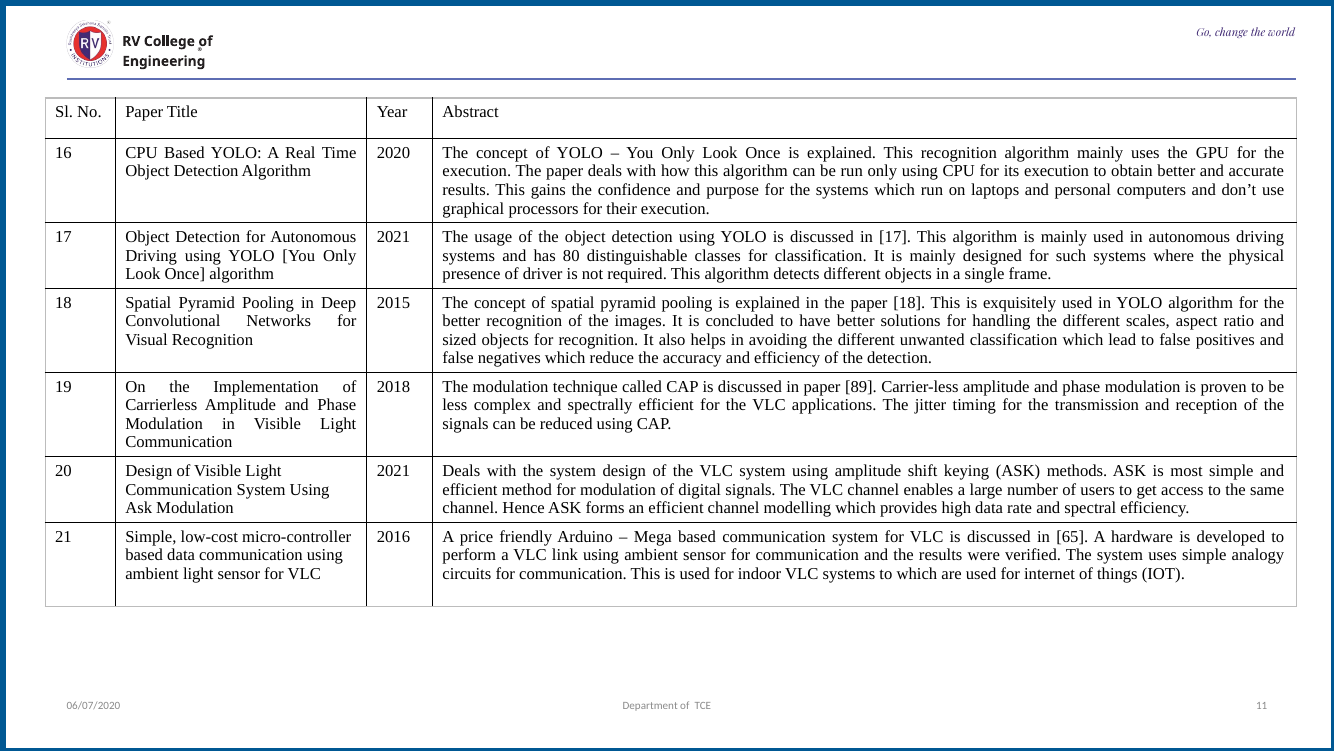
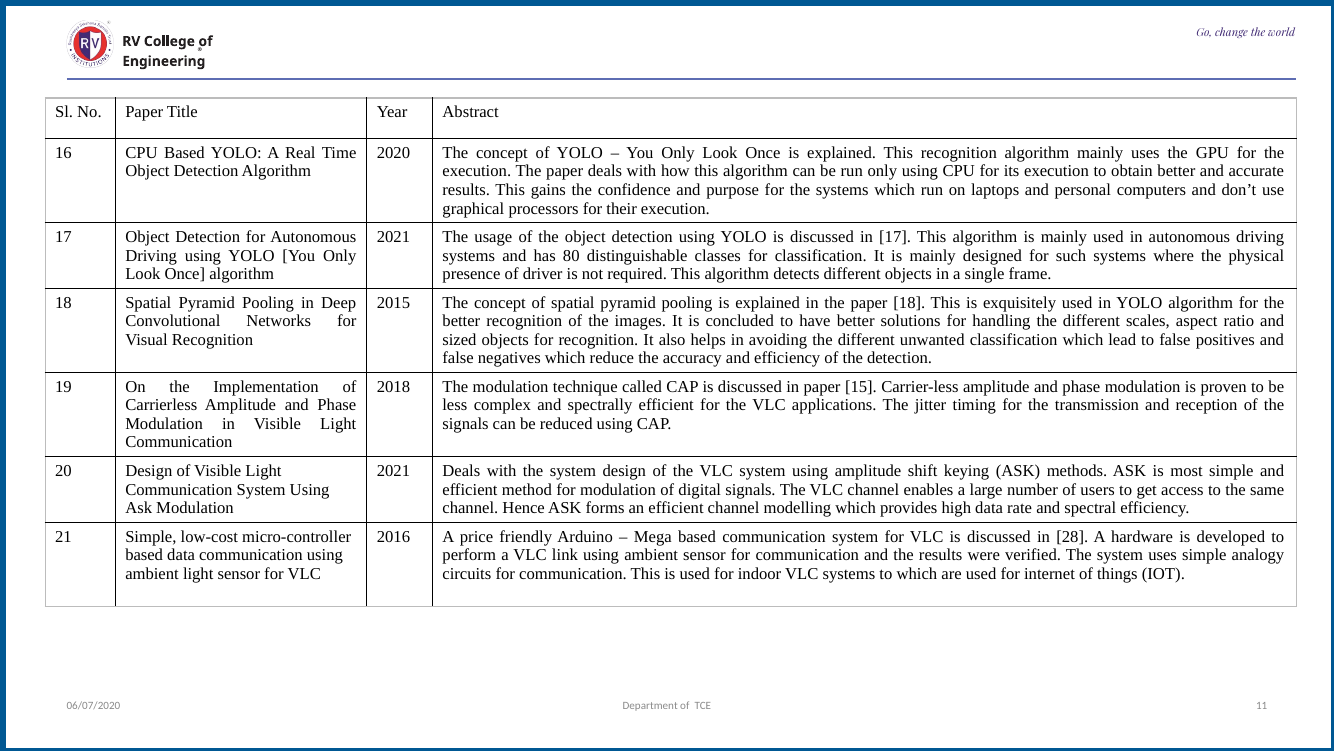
89: 89 -> 15
65: 65 -> 28
